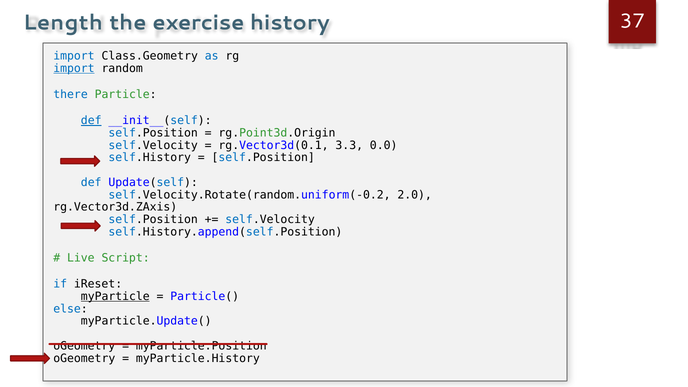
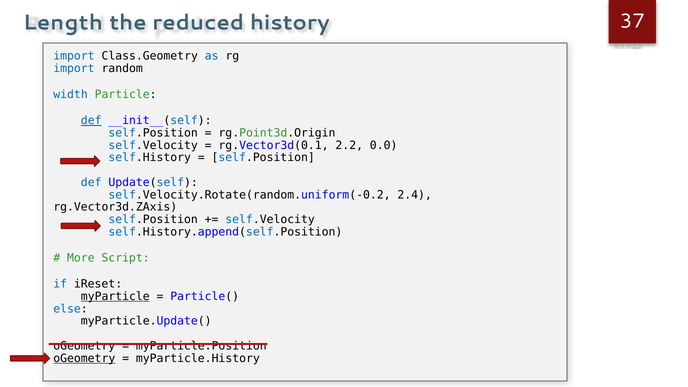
exercise: exercise -> reduced
import at (74, 68) underline: present -> none
there: there -> width
3.3: 3.3 -> 2.2
2.0: 2.0 -> 2.4
Live: Live -> More
oGeometry at (84, 358) underline: none -> present
